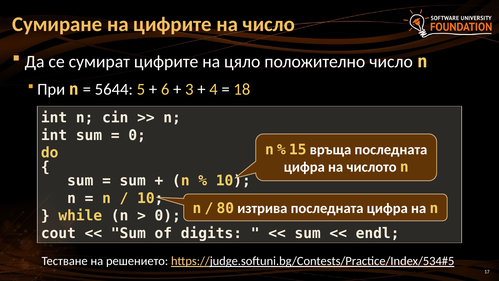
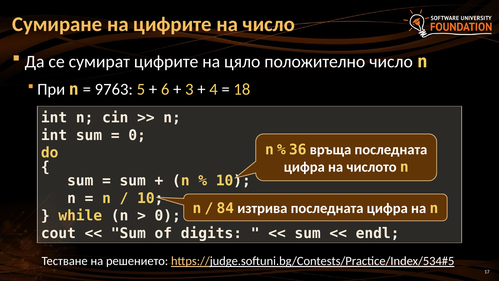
5644: 5644 -> 9763
15: 15 -> 36
80: 80 -> 84
